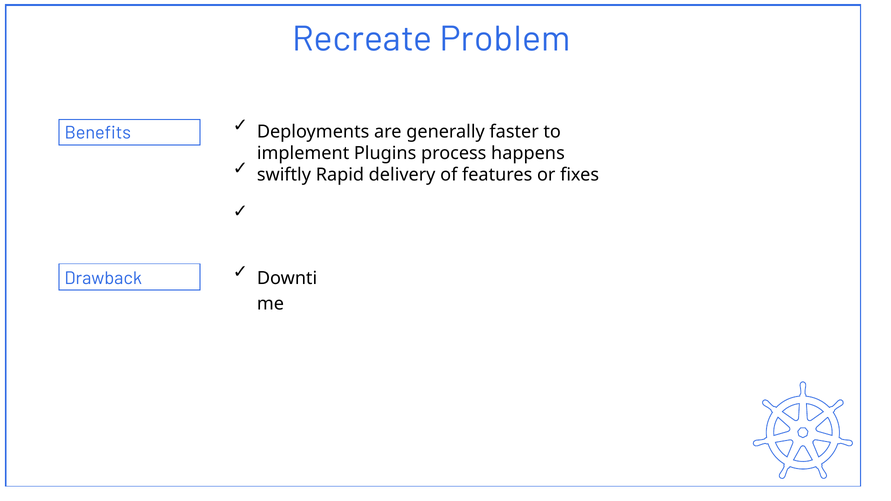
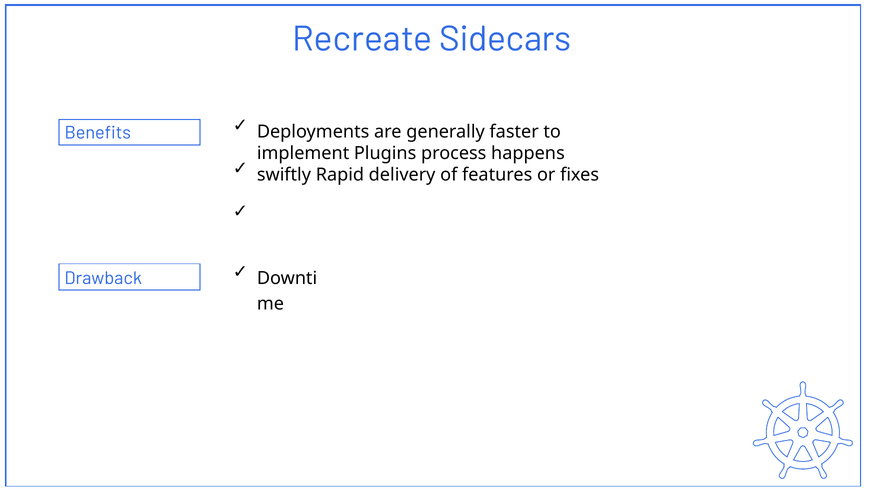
Problem: Problem -> Sidecars
